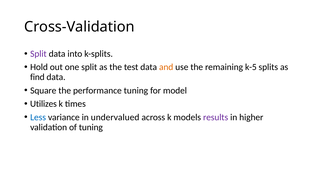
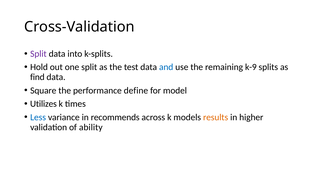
and colour: orange -> blue
k-5: k-5 -> k-9
performance tuning: tuning -> define
undervalued: undervalued -> recommends
results colour: purple -> orange
of tuning: tuning -> ability
